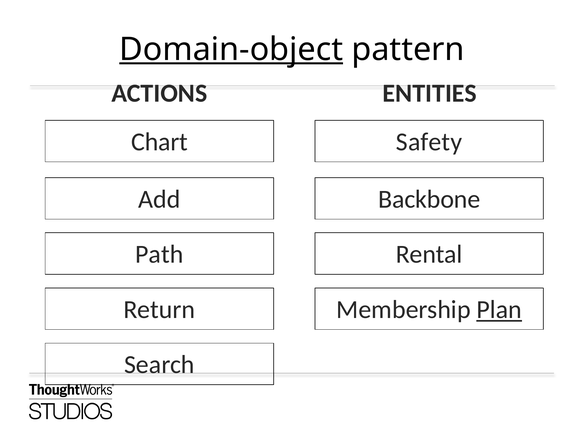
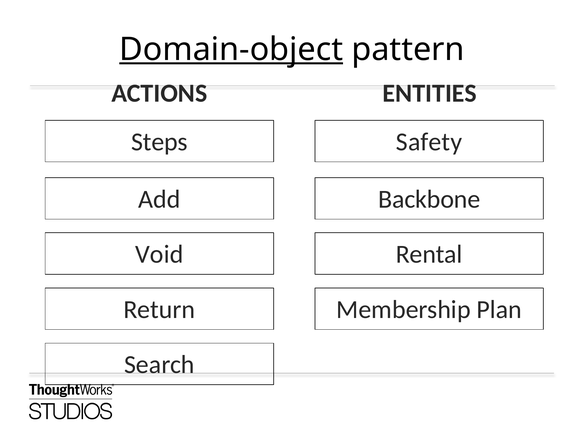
Chart: Chart -> Steps
Path: Path -> Void
Plan underline: present -> none
